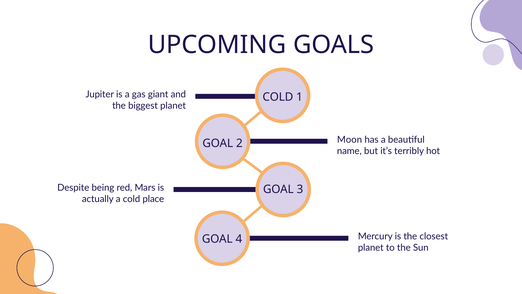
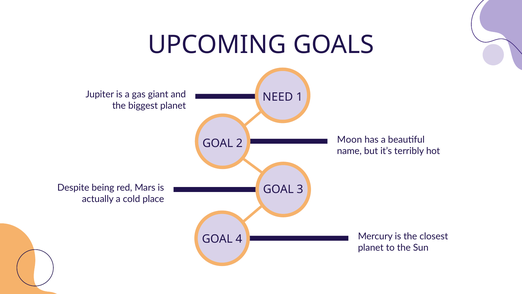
COLD at (278, 97): COLD -> NEED
